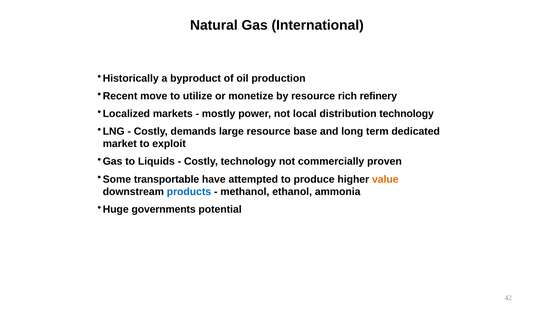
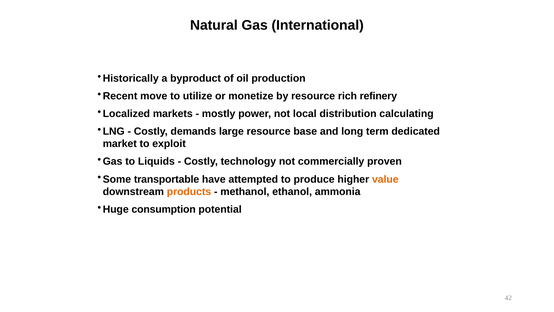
distribution technology: technology -> calculating
products colour: blue -> orange
governments: governments -> consumption
